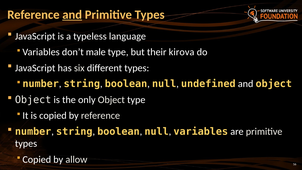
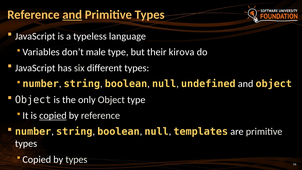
copied at (53, 116) underline: none -> present
null variables: variables -> templates
by allow: allow -> types
